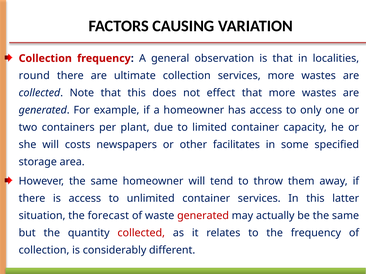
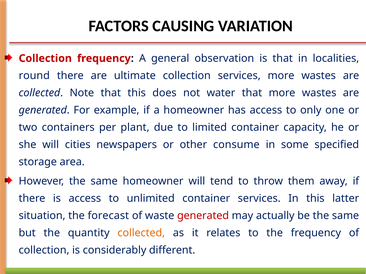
effect: effect -> water
costs: costs -> cities
facilitates: facilitates -> consume
collected at (141, 233) colour: red -> orange
